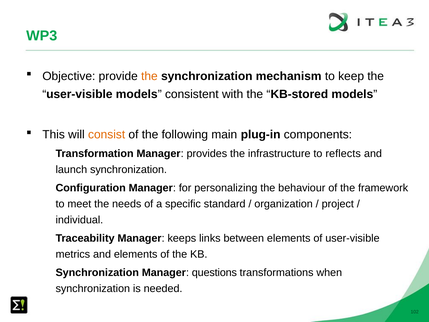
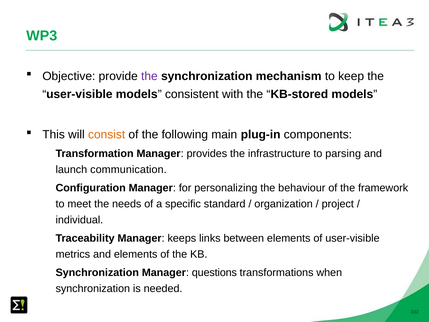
the at (149, 76) colour: orange -> purple
reflects: reflects -> parsing
launch synchronization: synchronization -> communication
